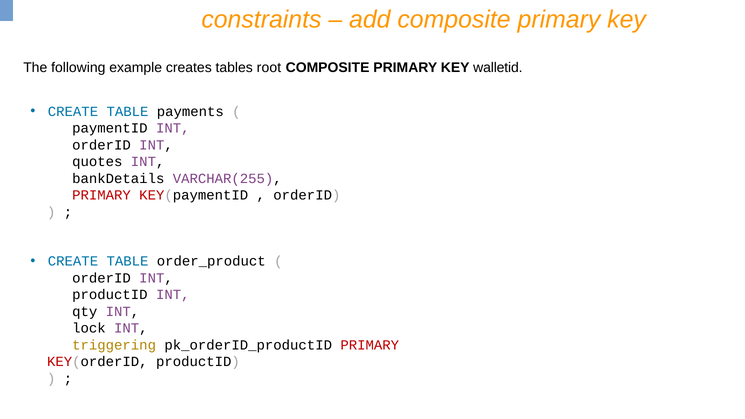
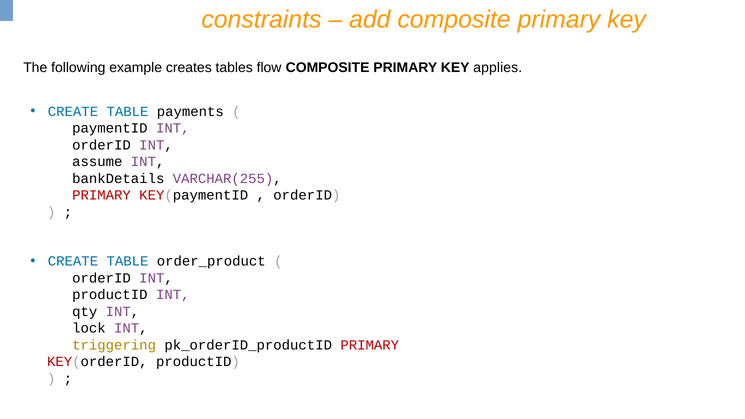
root: root -> flow
walletid: walletid -> applies
quotes: quotes -> assume
